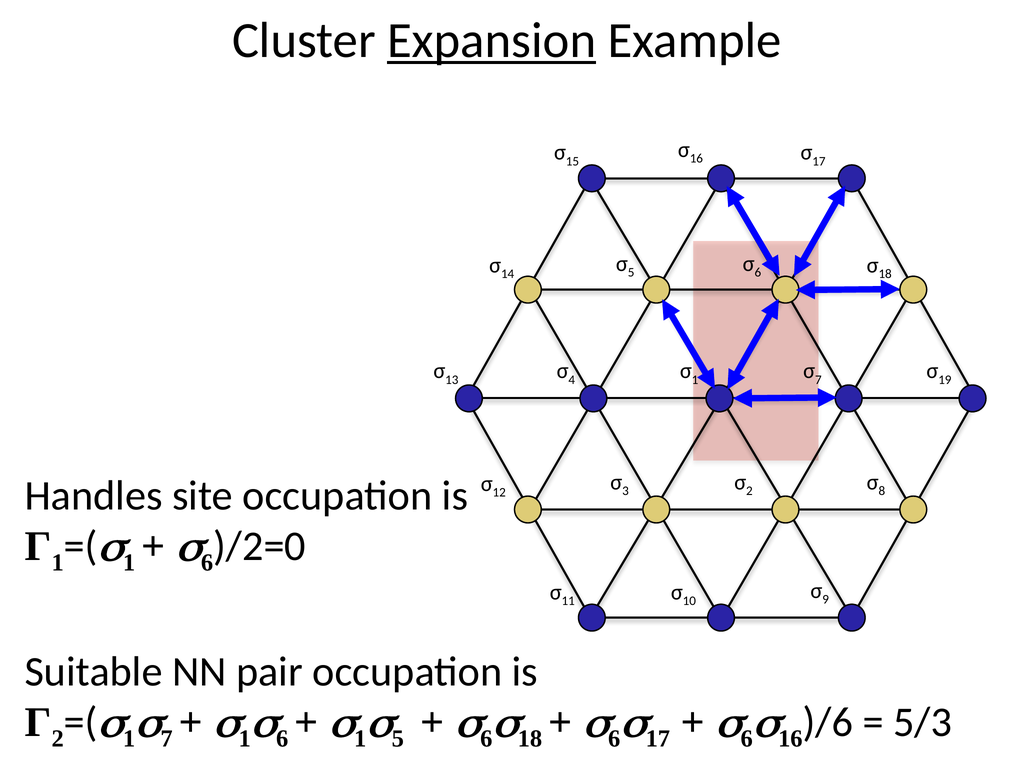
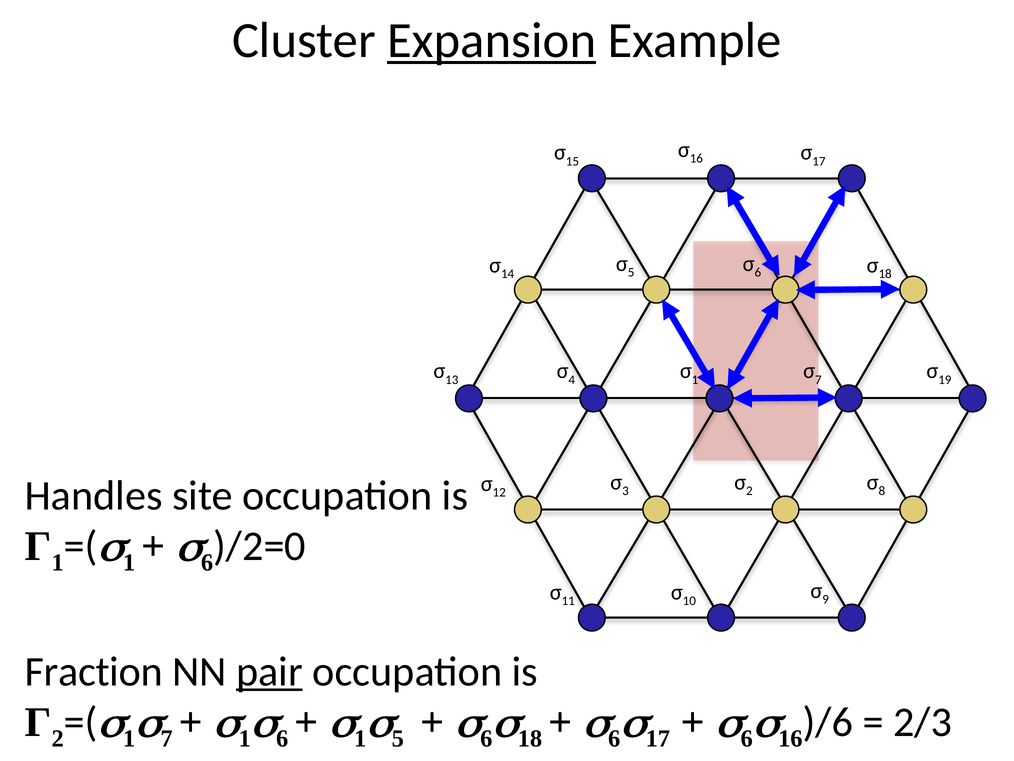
Suitable: Suitable -> Fraction
pair underline: none -> present
5/3: 5/3 -> 2/3
